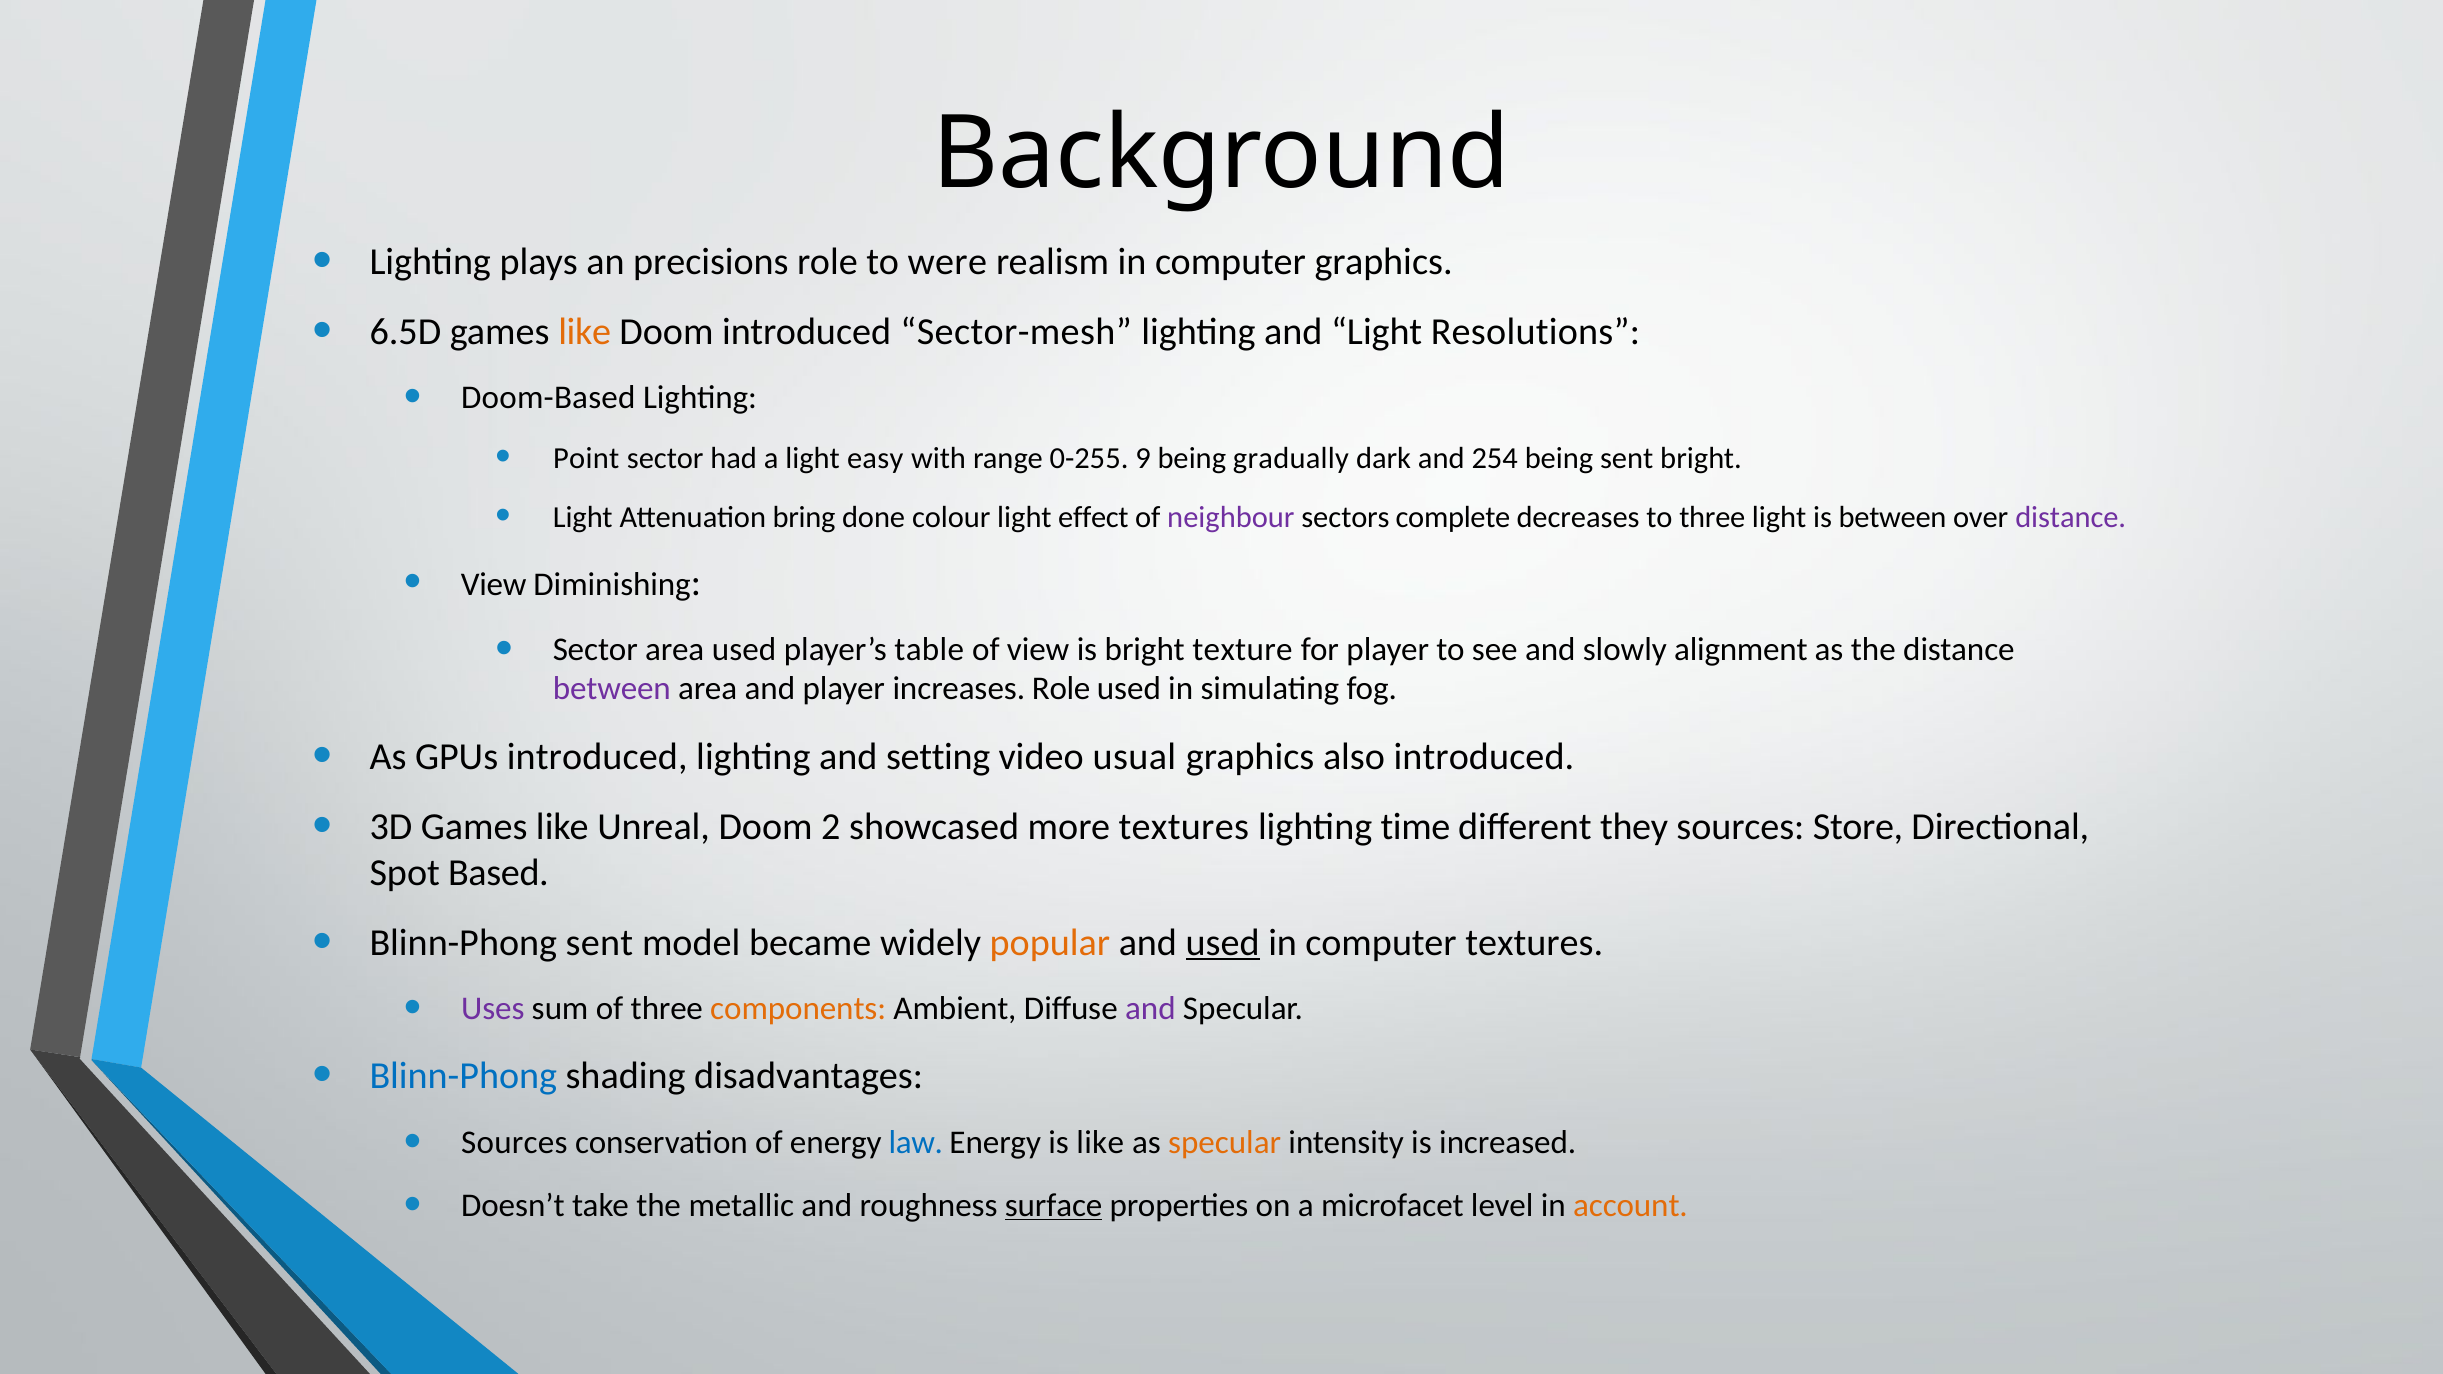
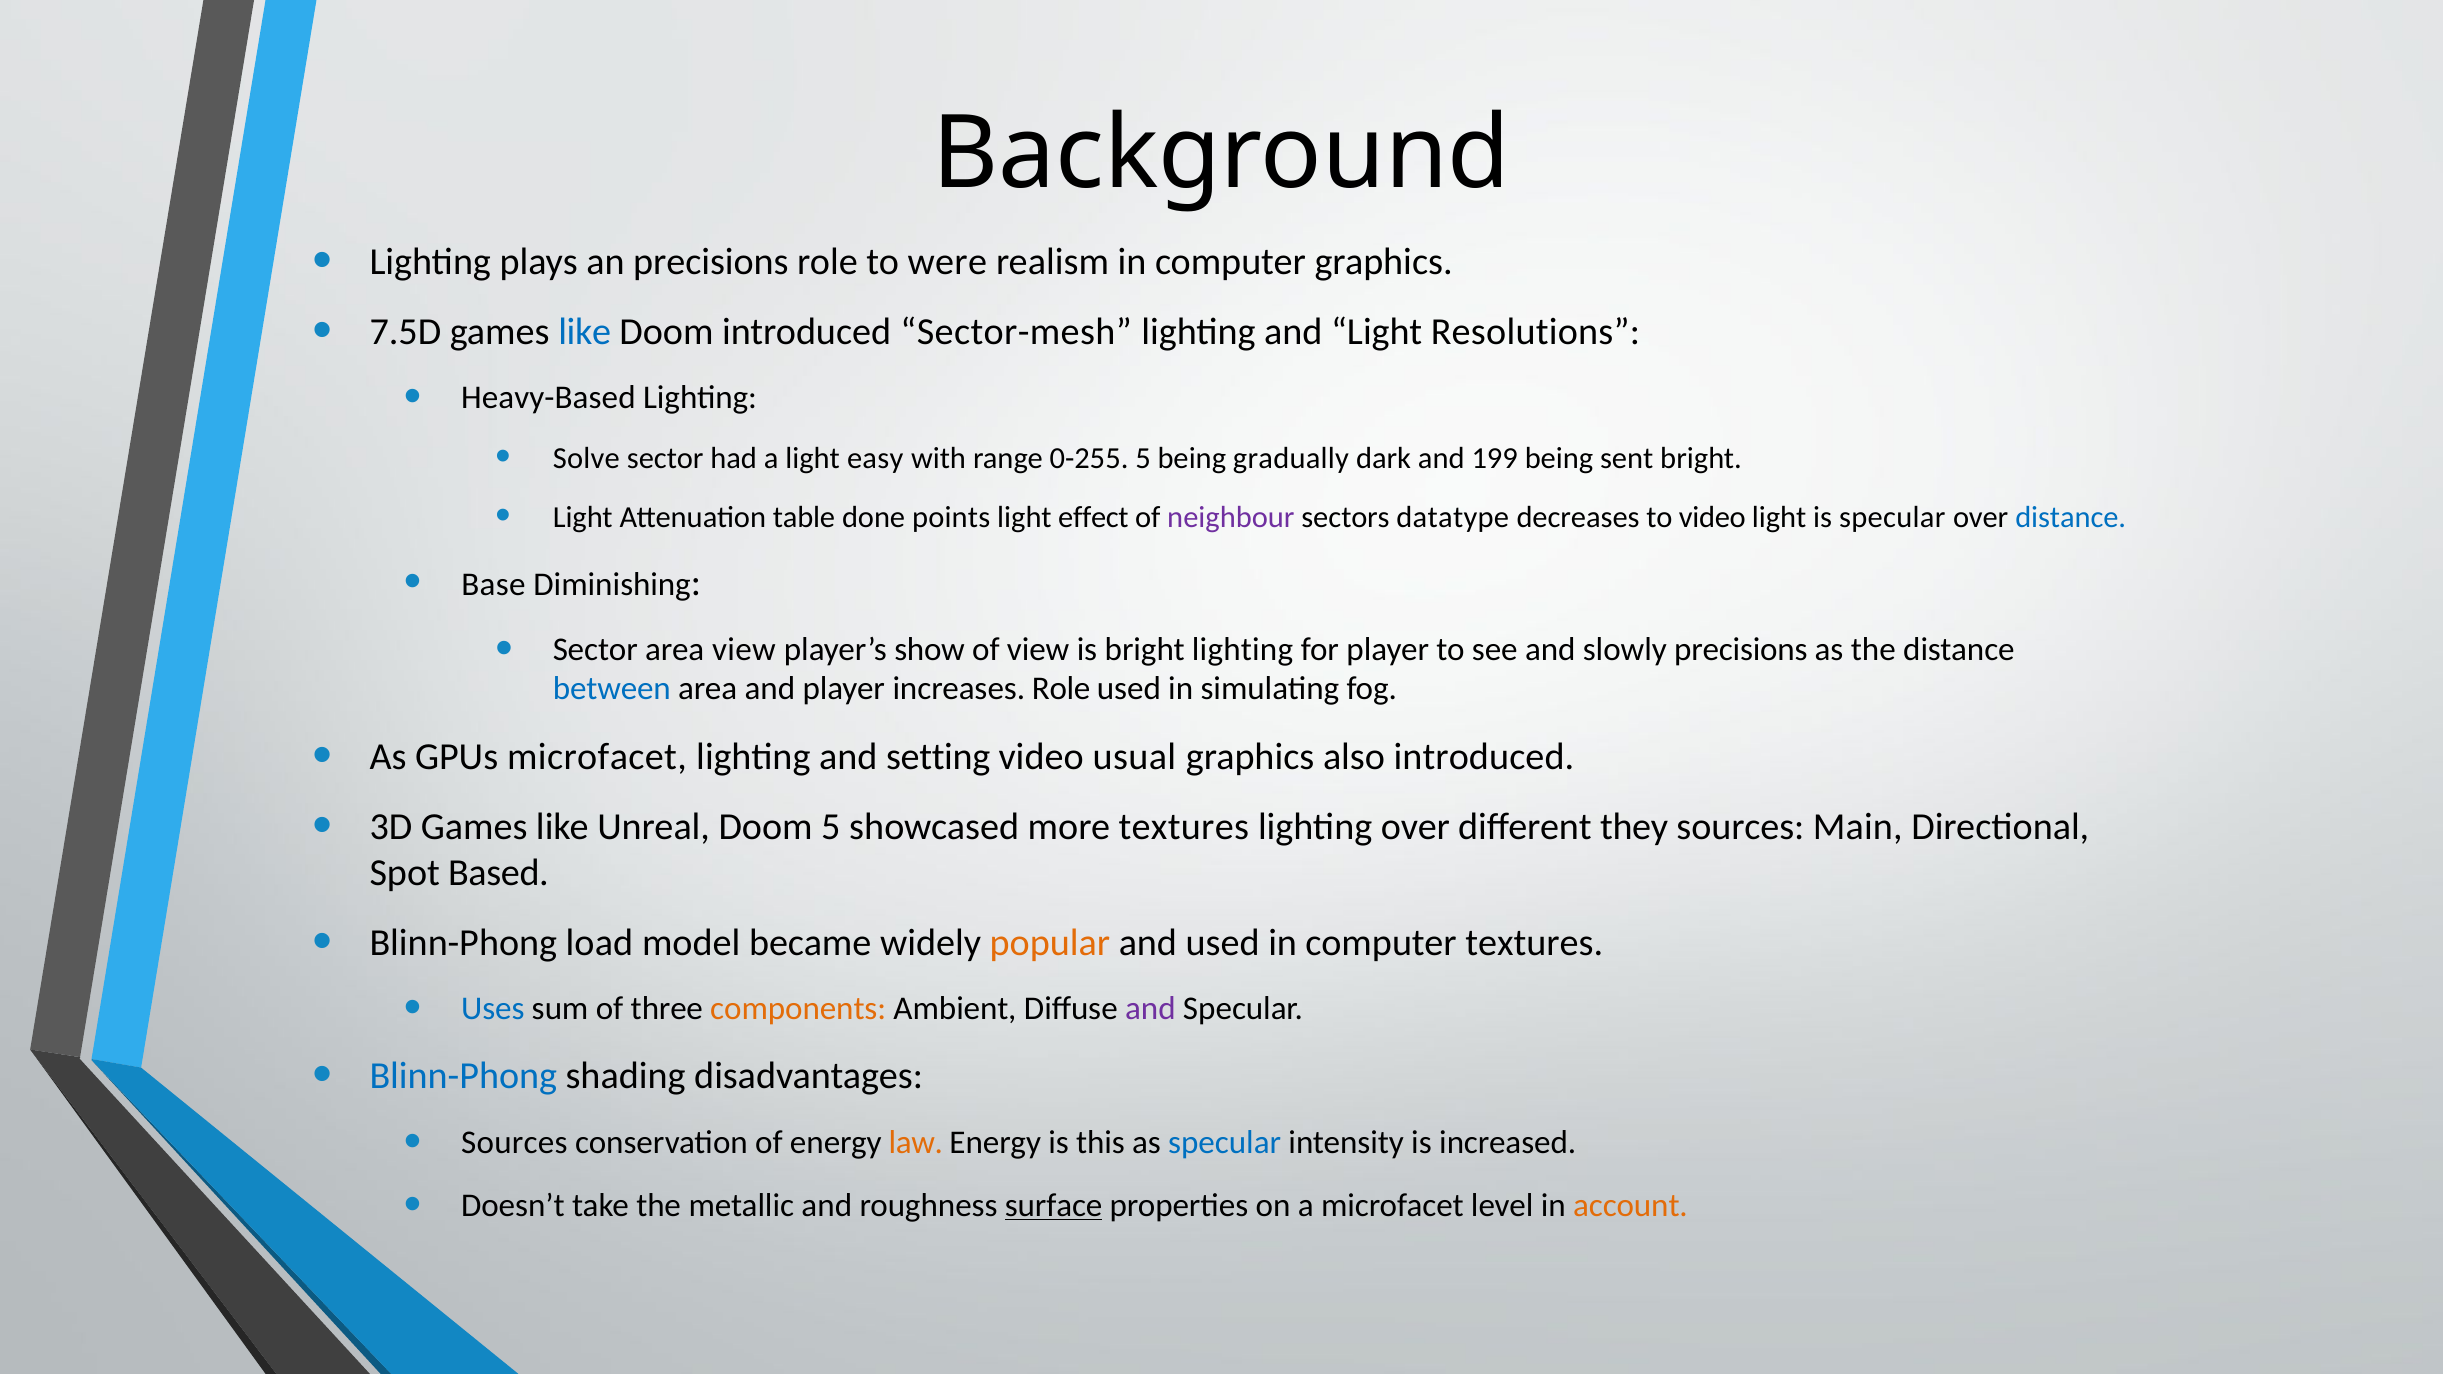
6.5D: 6.5D -> 7.5D
like at (585, 332) colour: orange -> blue
Doom-Based: Doom-Based -> Heavy-Based
Point: Point -> Solve
0-255 9: 9 -> 5
254: 254 -> 199
bring: bring -> table
colour: colour -> points
complete: complete -> datatype
to three: three -> video
is between: between -> specular
distance at (2071, 517) colour: purple -> blue
View at (494, 585): View -> Base
area used: used -> view
table: table -> show
bright texture: texture -> lighting
slowly alignment: alignment -> precisions
between at (612, 689) colour: purple -> blue
GPUs introduced: introduced -> microfacet
Doom 2: 2 -> 5
lighting time: time -> over
Store: Store -> Main
Blinn-Phong sent: sent -> load
used at (1223, 943) underline: present -> none
Uses colour: purple -> blue
law colour: blue -> orange
is like: like -> this
specular at (1225, 1142) colour: orange -> blue
